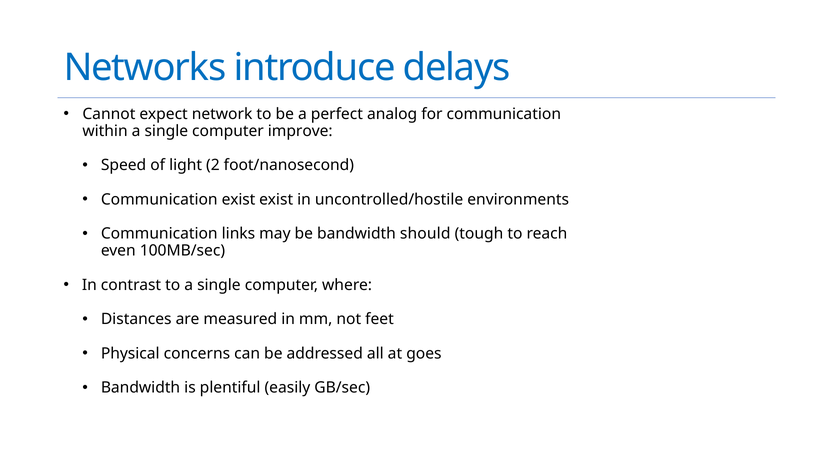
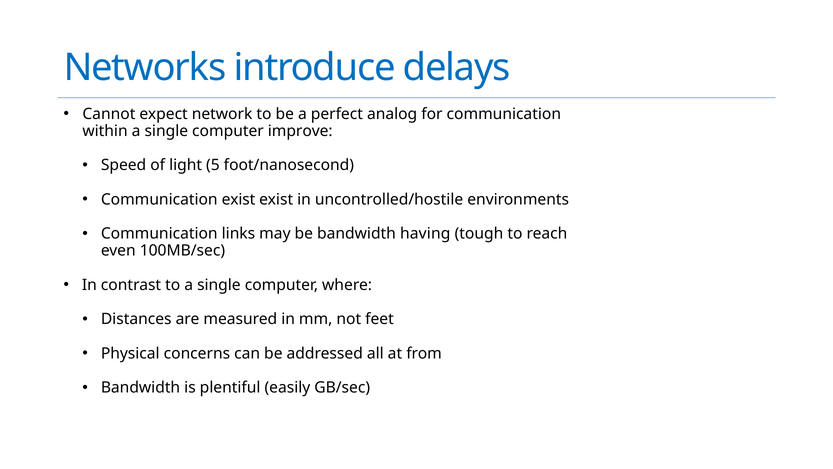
2: 2 -> 5
should: should -> having
goes: goes -> from
